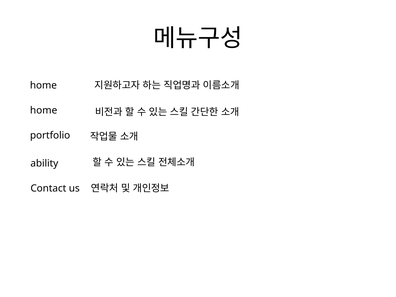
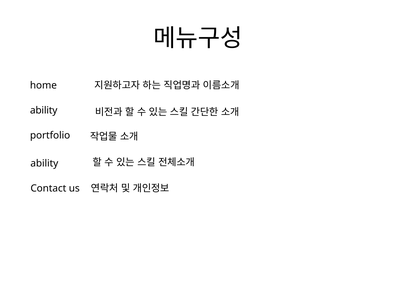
home at (44, 110): home -> ability
